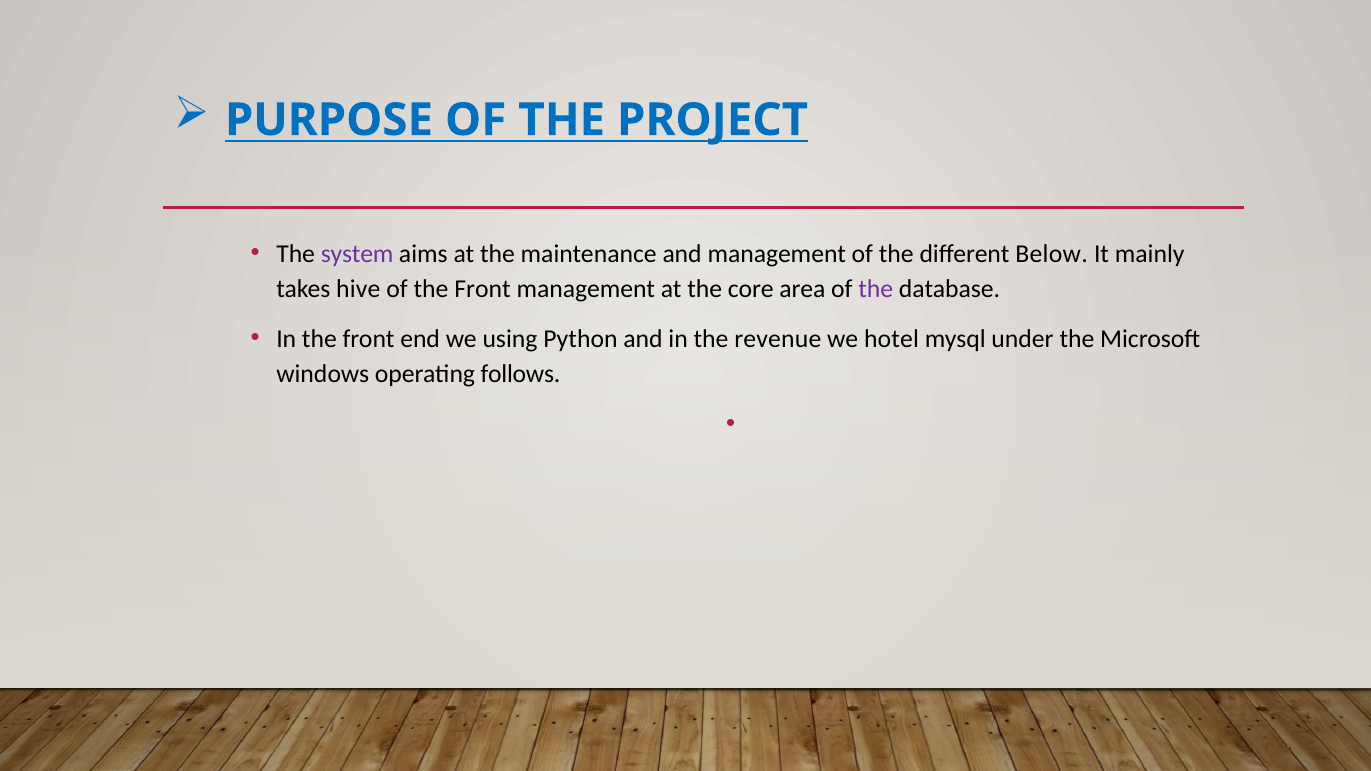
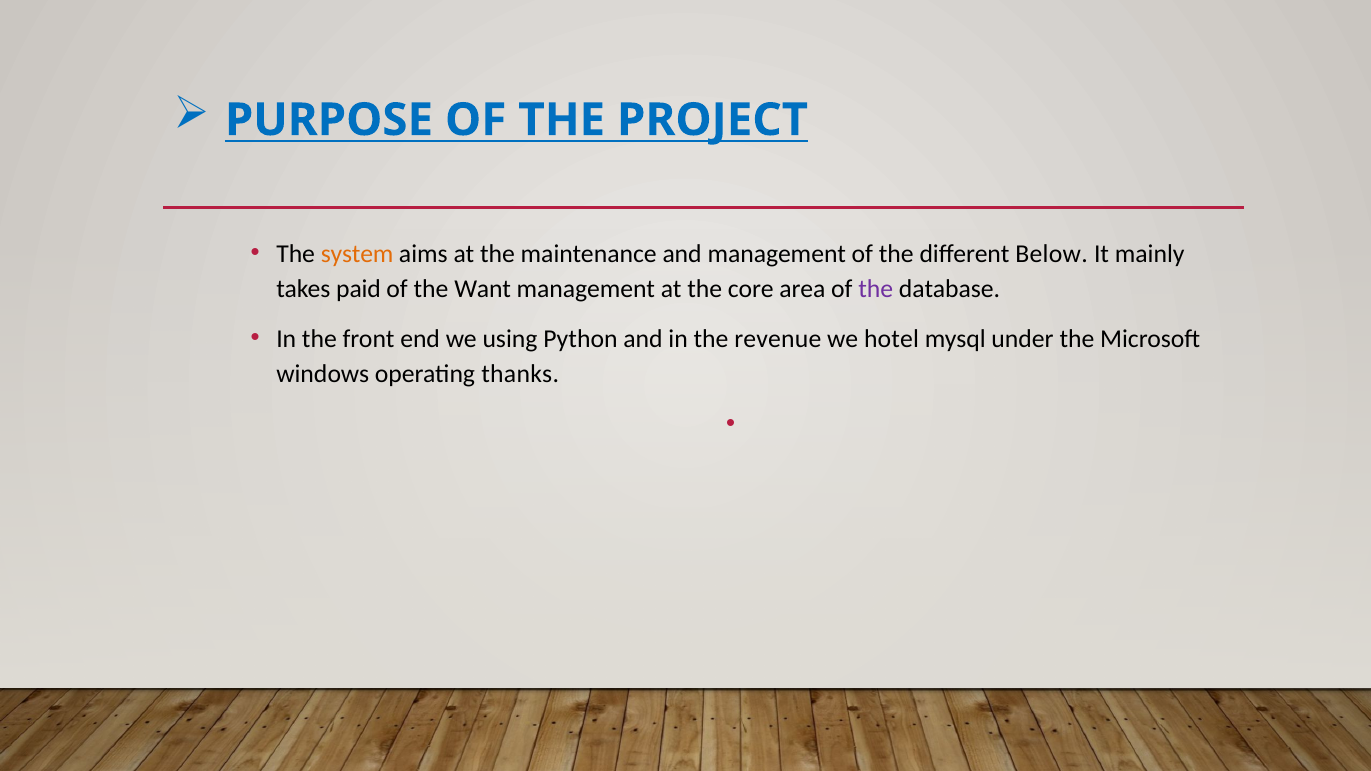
system colour: purple -> orange
hive: hive -> paid
of the Front: Front -> Want
follows: follows -> thanks
